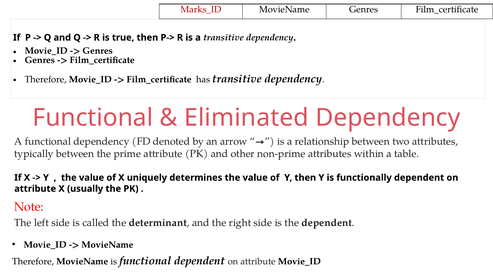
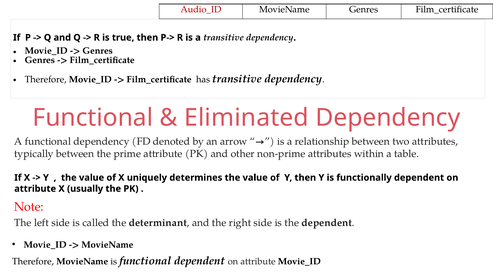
Marks_ID: Marks_ID -> Audio_ID
